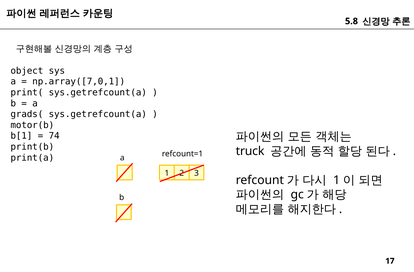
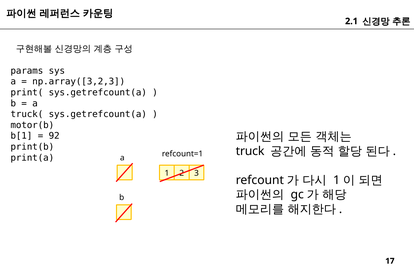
5.8: 5.8 -> 2.1
object: object -> params
np.array([7,0,1: np.array([7,0,1 -> np.array([3,2,3
grads(: grads( -> truck(
74: 74 -> 92
